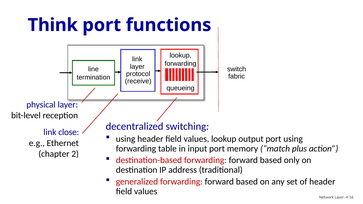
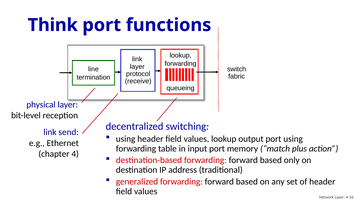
close: close -> send
2: 2 -> 4
